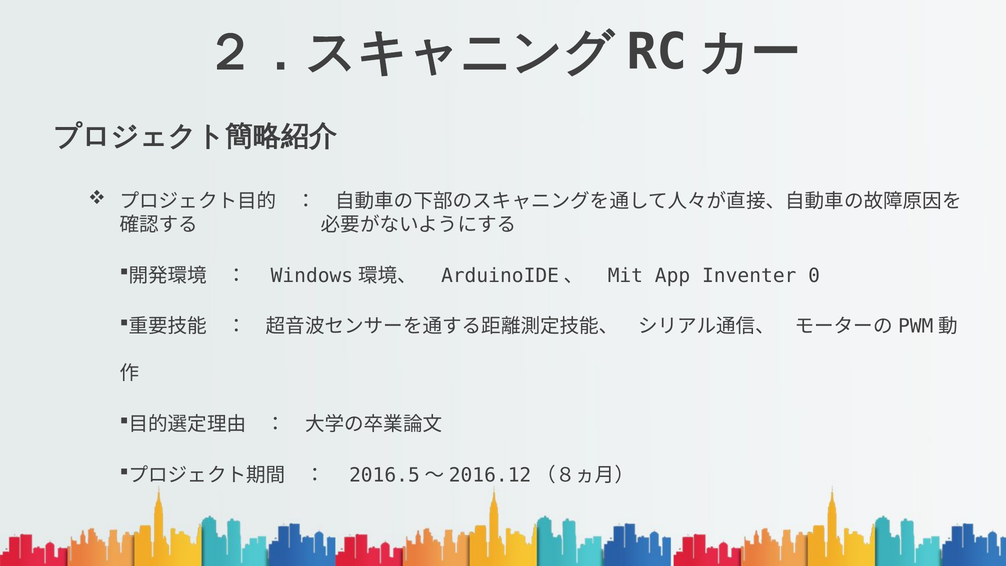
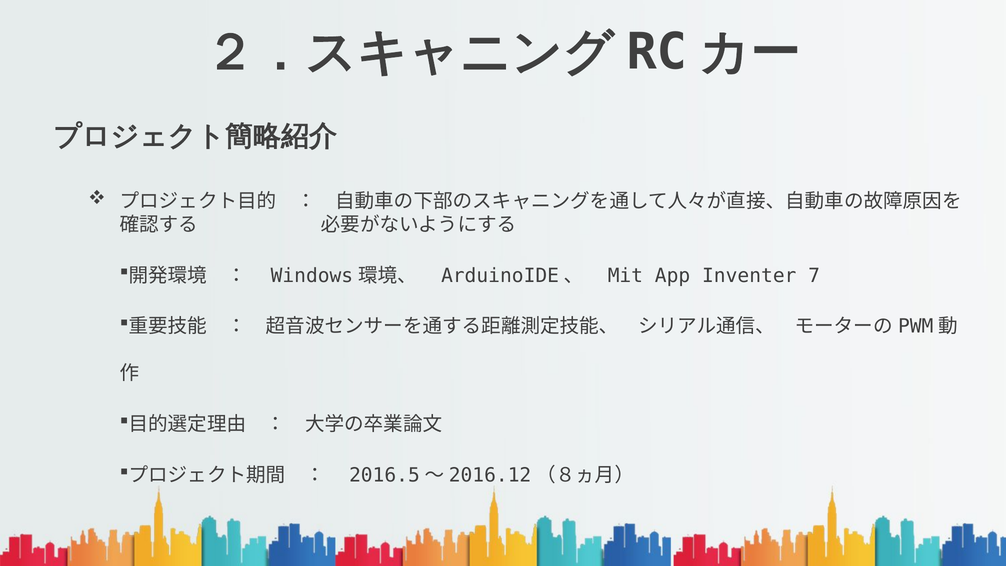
0: 0 -> 7
